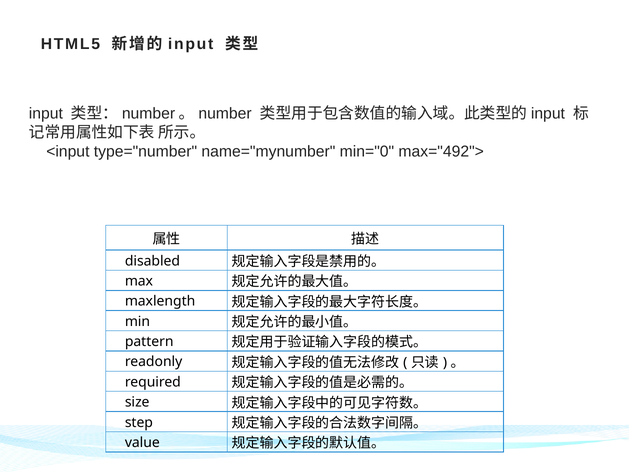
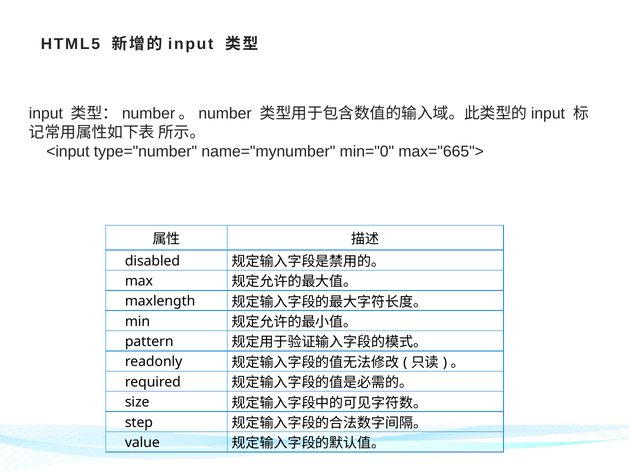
max="492">: max="492"> -> max="665">
